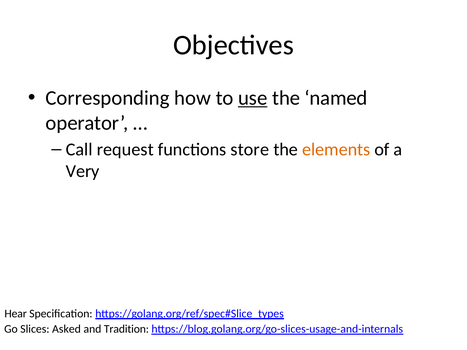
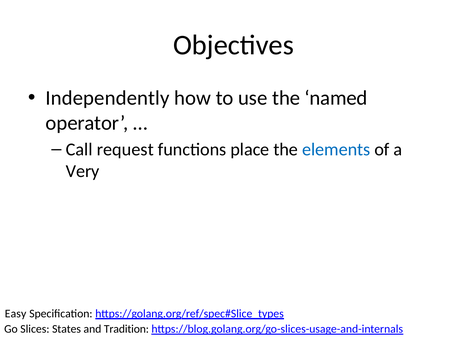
Corresponding: Corresponding -> Independently
use underline: present -> none
store: store -> place
elements colour: orange -> blue
Hear: Hear -> Easy
Asked: Asked -> States
